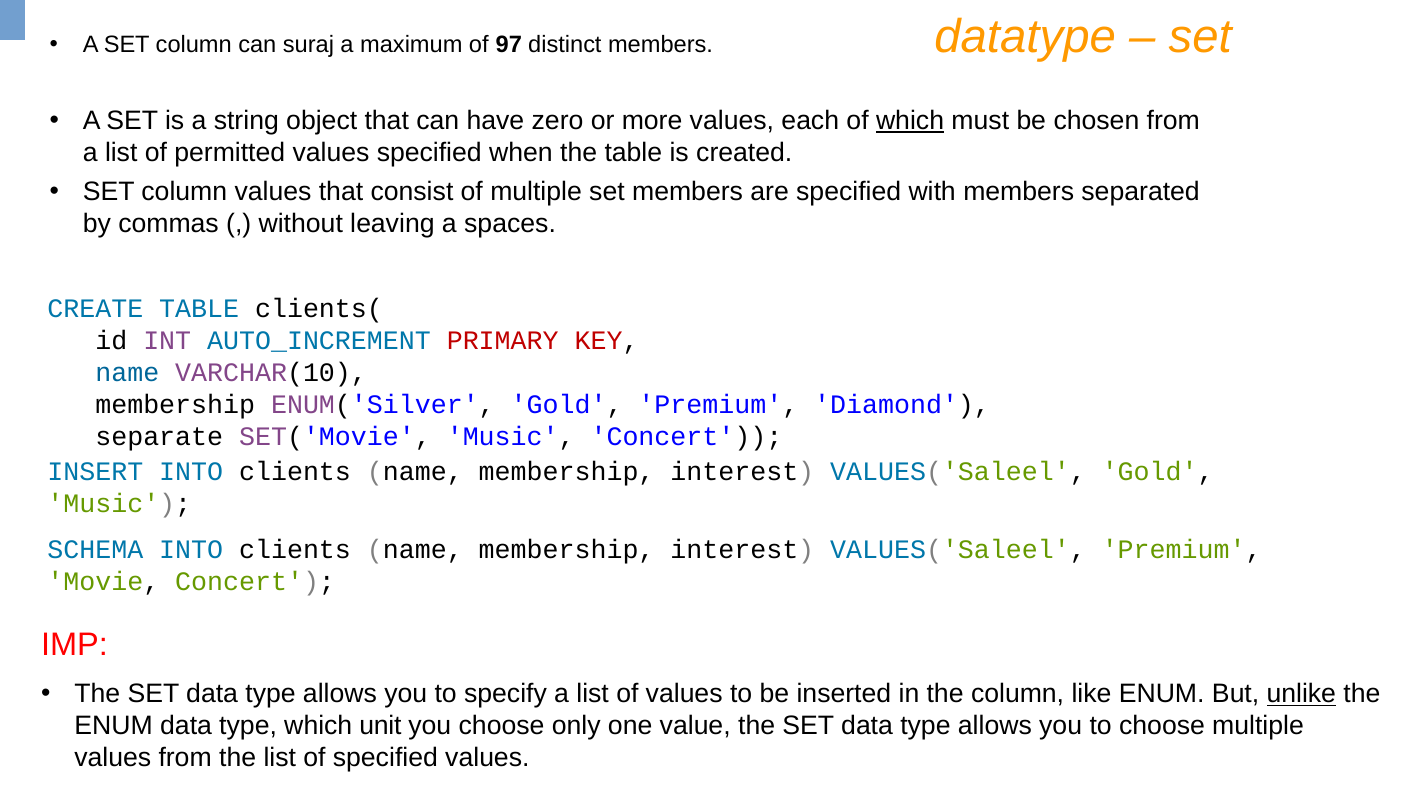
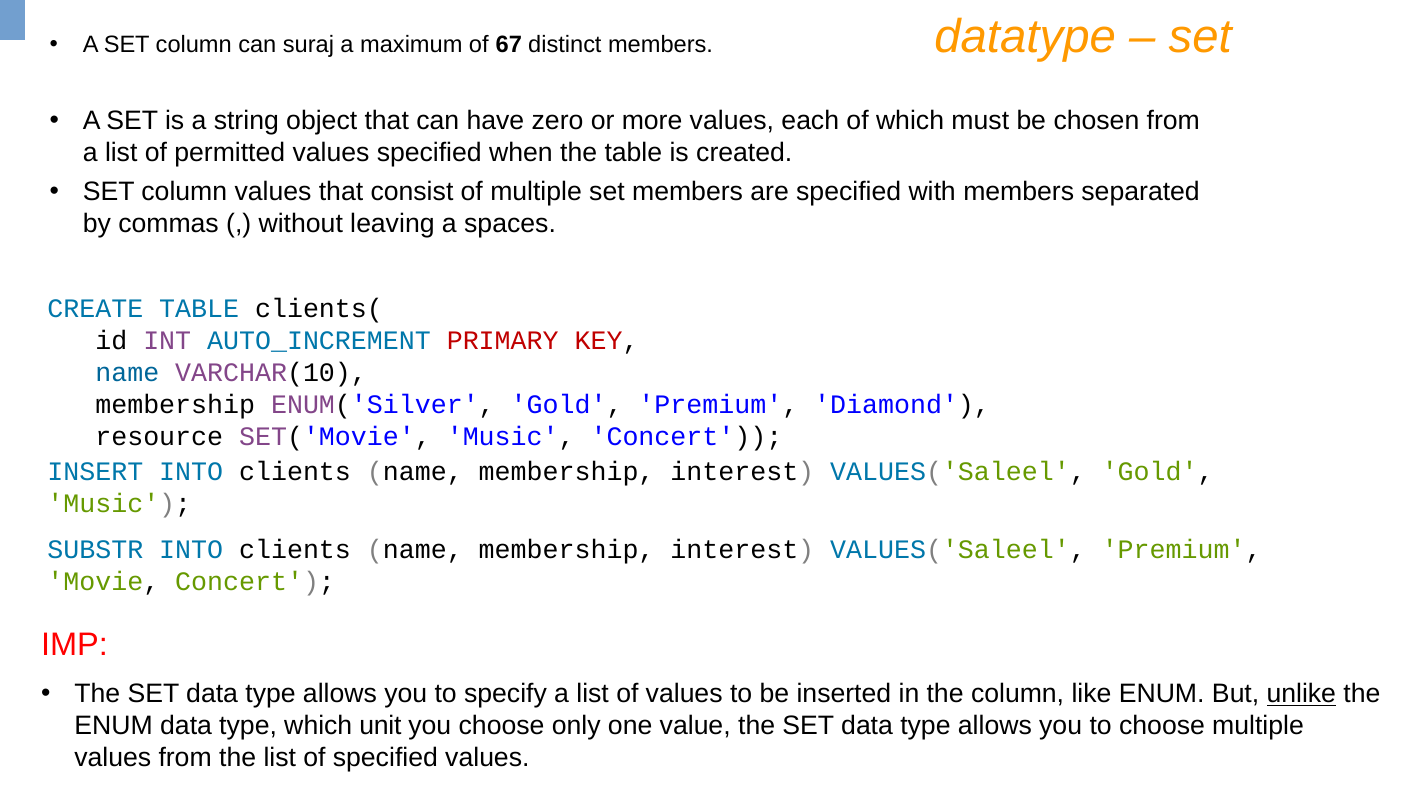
97: 97 -> 67
which at (910, 121) underline: present -> none
separate: separate -> resource
SCHEMA: SCHEMA -> SUBSTR
